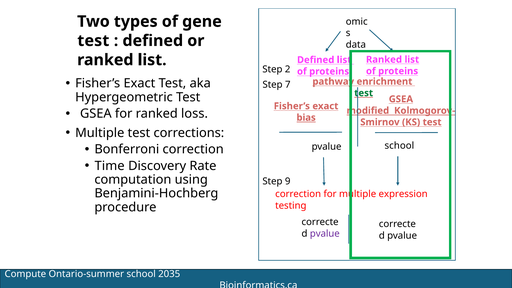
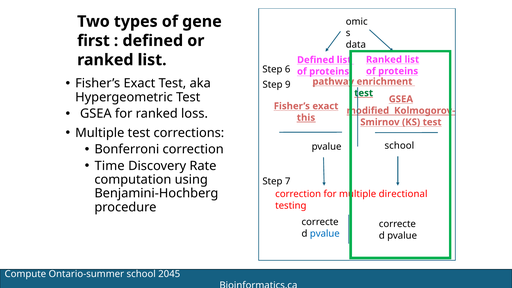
test at (93, 41): test -> first
Step 2: 2 -> 6
7: 7 -> 9
bias: bias -> this
9: 9 -> 7
expression: expression -> directional
pvalue at (325, 234) colour: purple -> blue
2035: 2035 -> 2045
